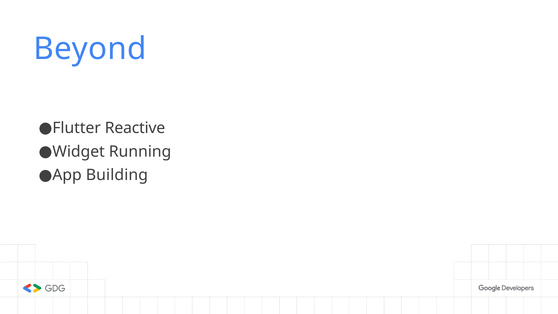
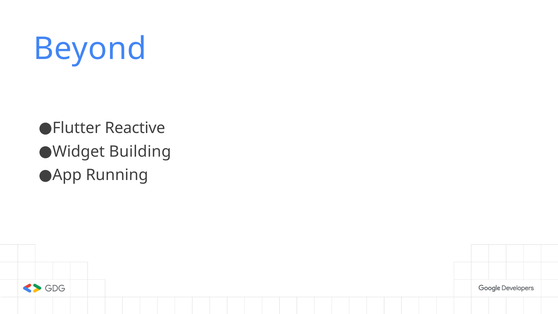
Running: Running -> Building
Building: Building -> Running
